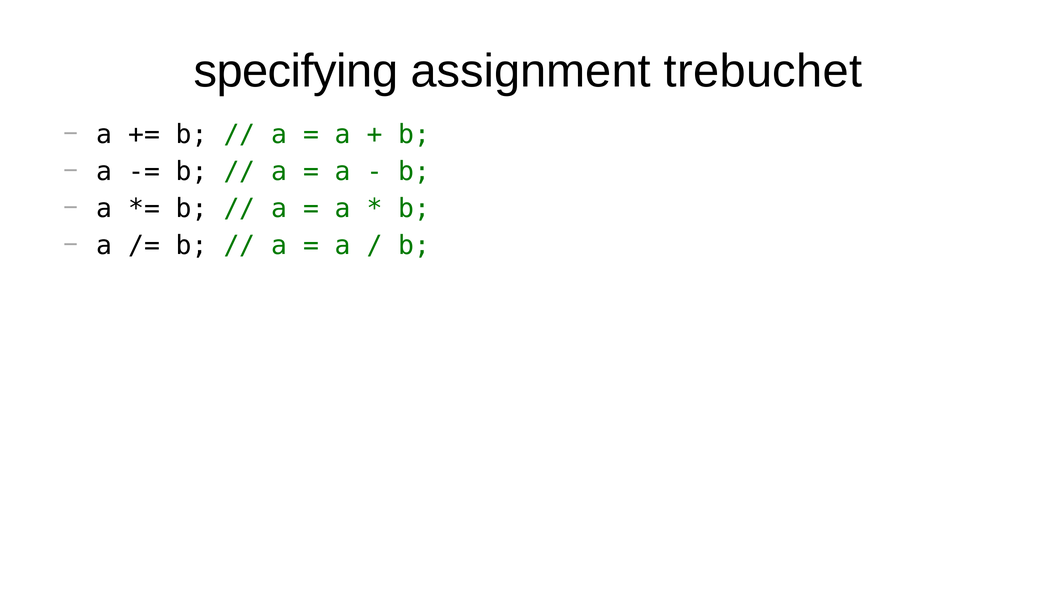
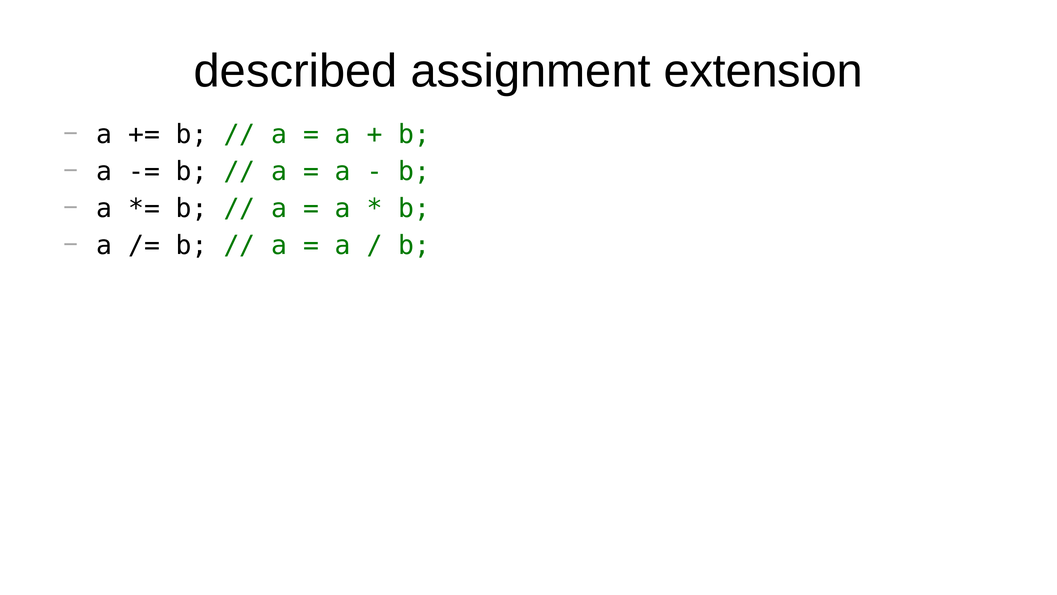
specifying: specifying -> described
trebuchet: trebuchet -> extension
